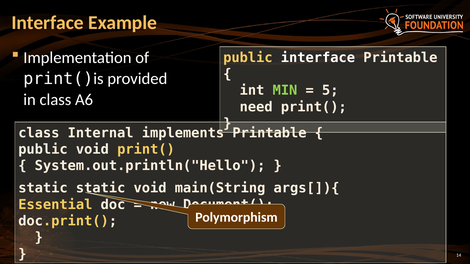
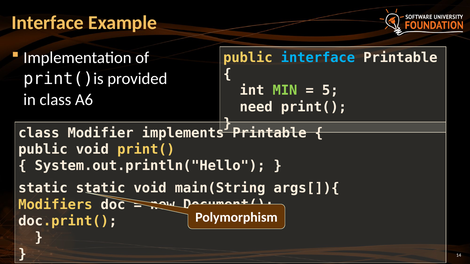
interface at (318, 58) colour: white -> light blue
Internal: Internal -> Modifier
Essential: Essential -> Modifiers
